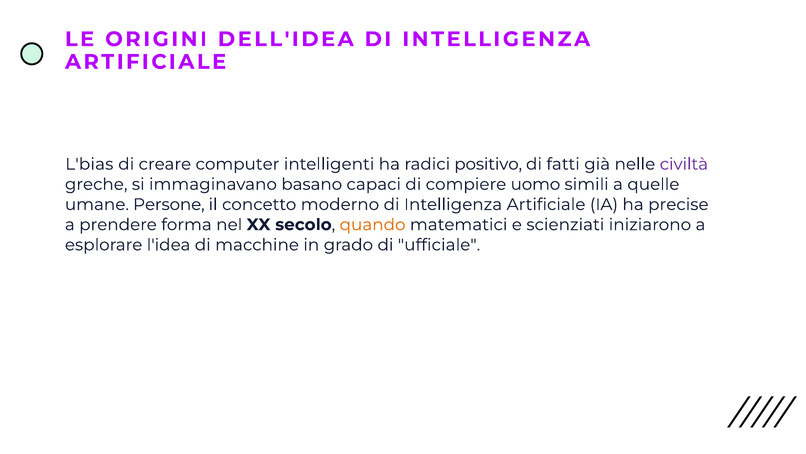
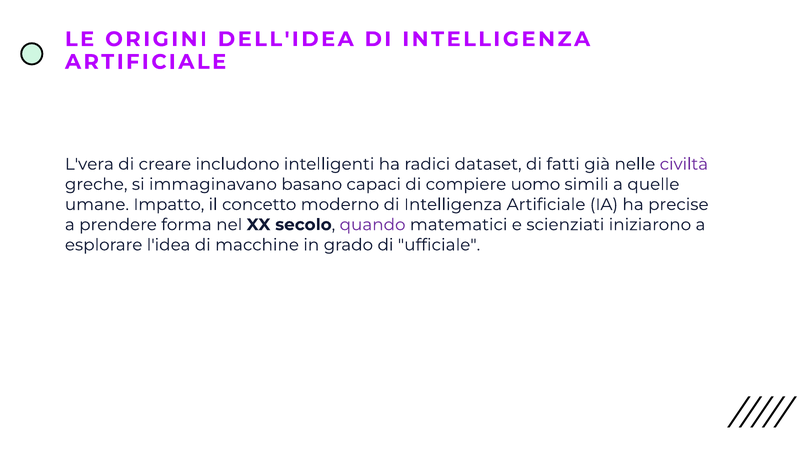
L'bias: L'bias -> L'vera
computer: computer -> includono
positivo: positivo -> dataset
Persone: Persone -> Impatto
quando colour: orange -> purple
